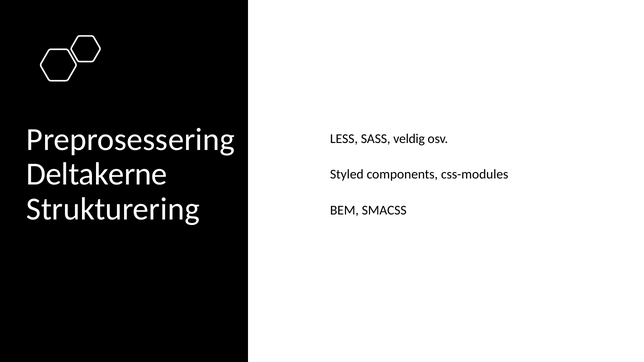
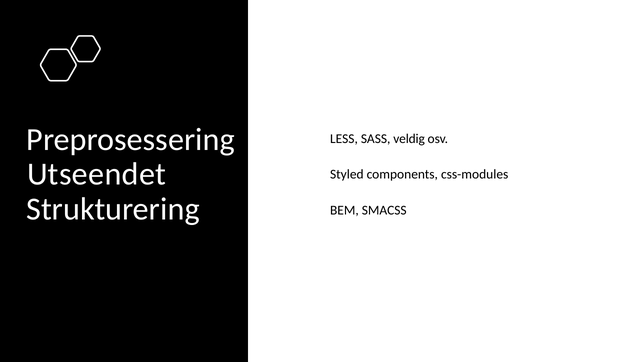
Deltakerne: Deltakerne -> Utseendet
